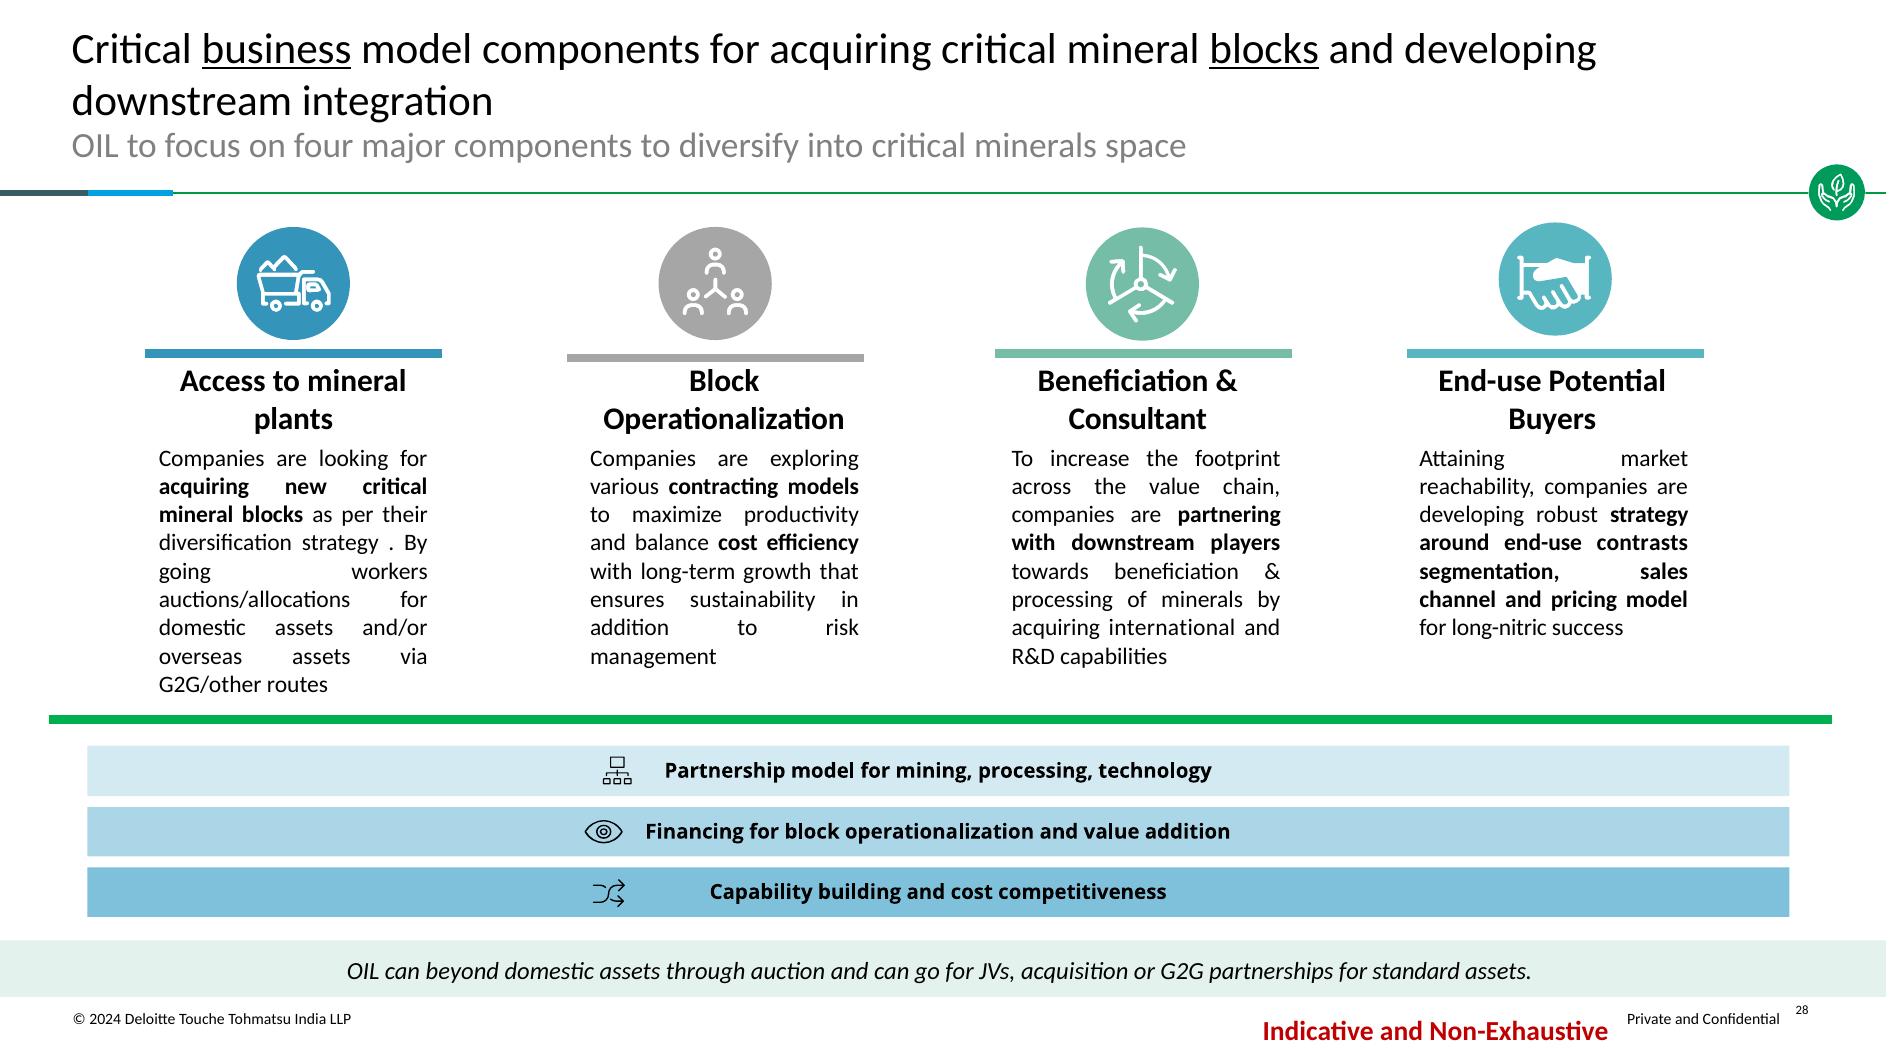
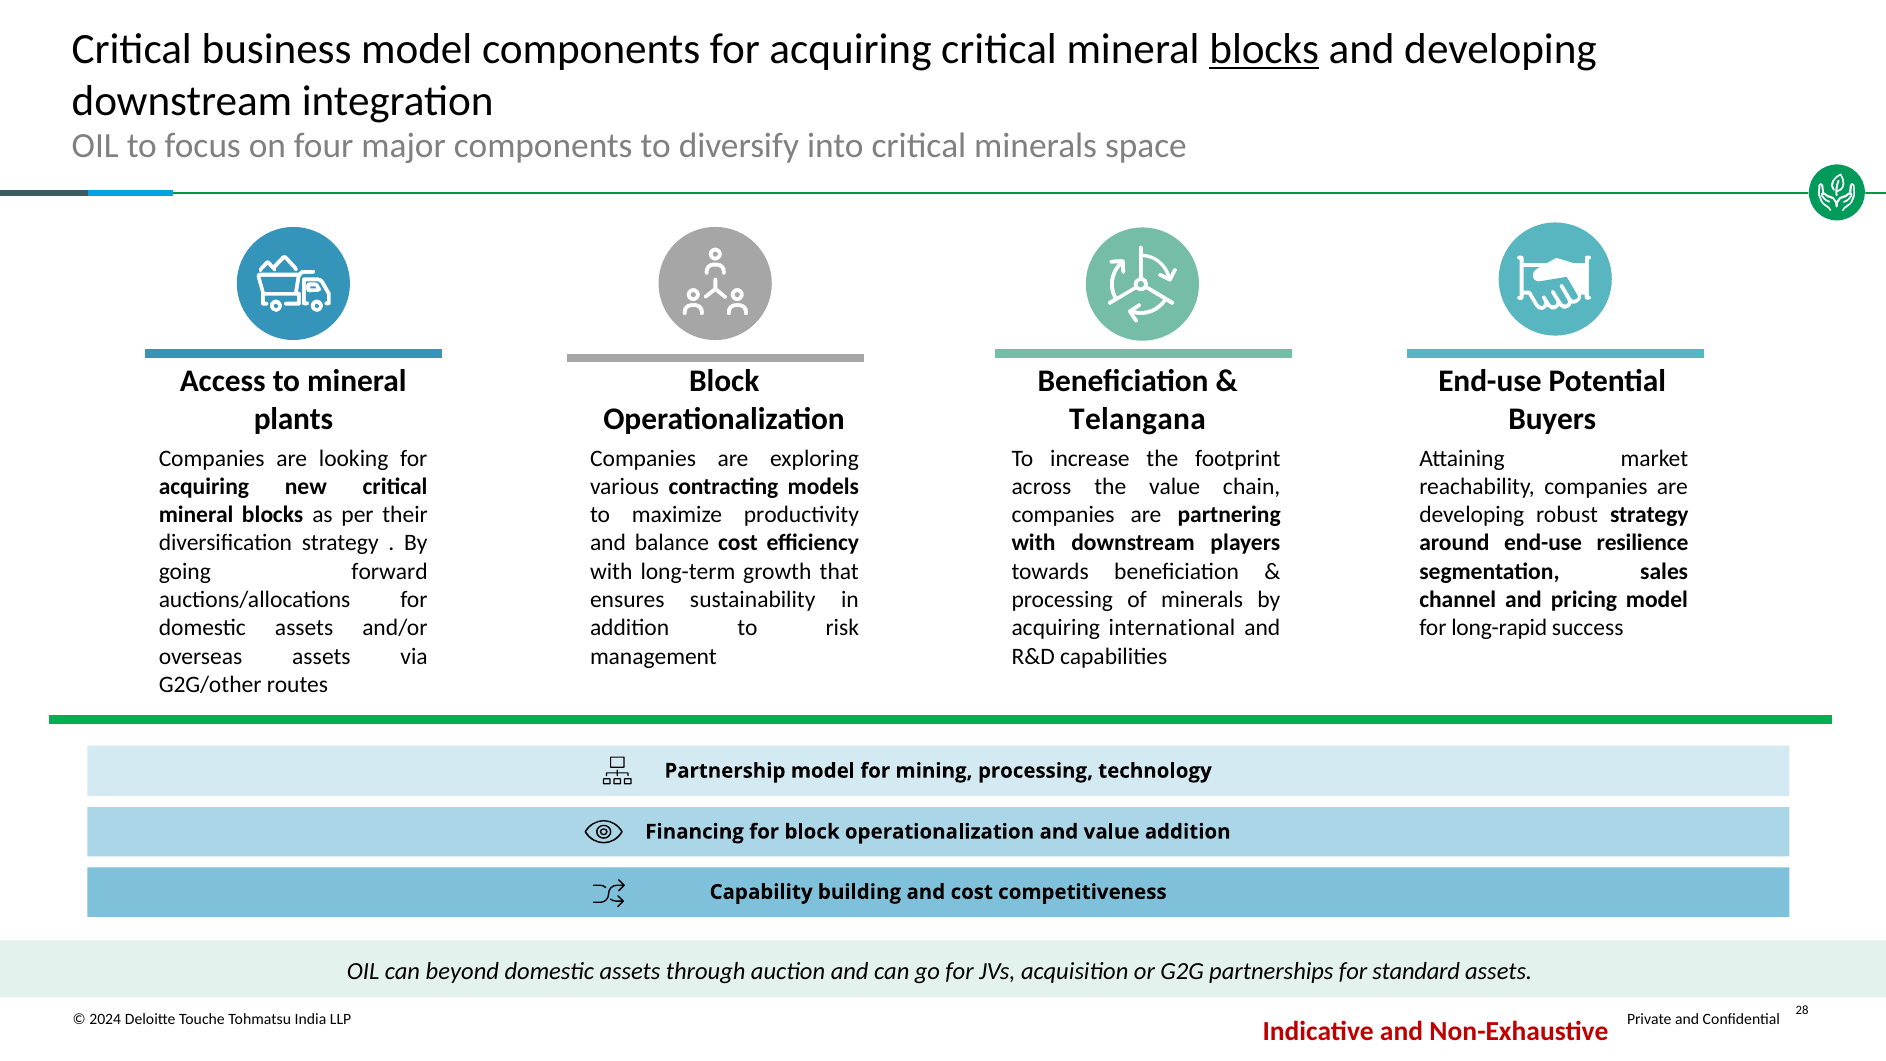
business underline: present -> none
Consultant: Consultant -> Telangana
contrasts: contrasts -> resilience
workers: workers -> forward
long-nitric: long-nitric -> long-rapid
